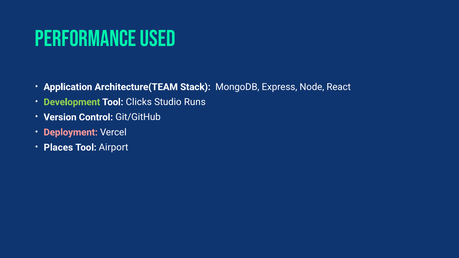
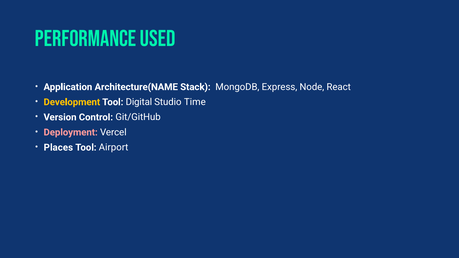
Architecture(TEAM: Architecture(TEAM -> Architecture(NAME
Development colour: light green -> yellow
Clicks: Clicks -> Digital
Runs: Runs -> Time
